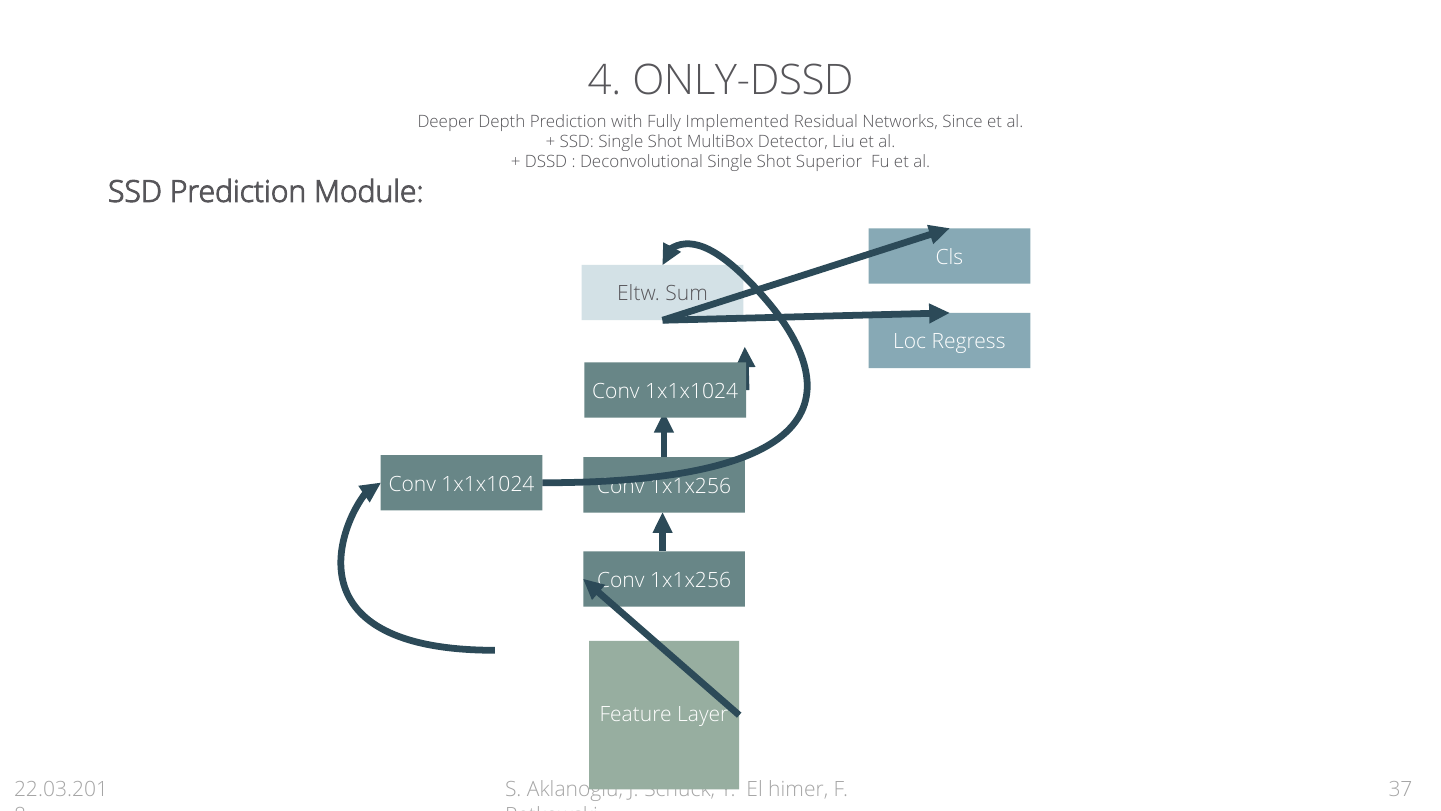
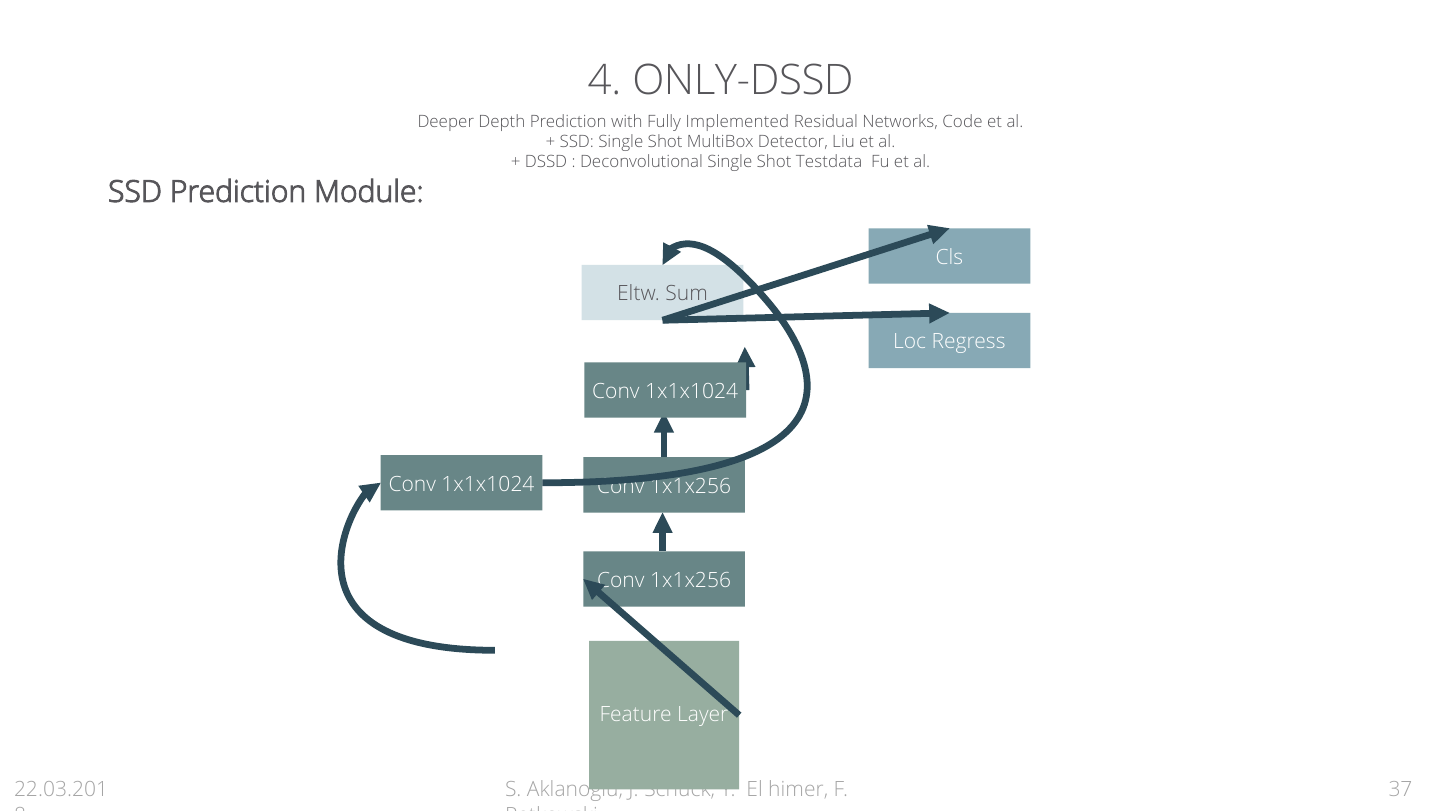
Since: Since -> Code
Superior: Superior -> Testdata
